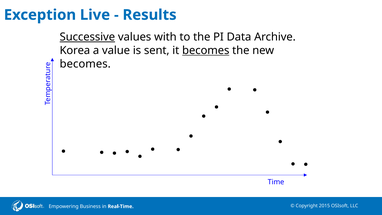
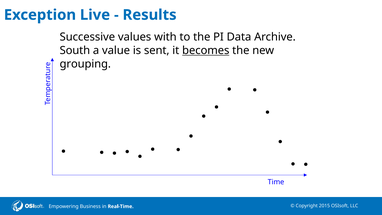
Successive underline: present -> none
Korea: Korea -> South
becomes at (85, 64): becomes -> grouping
